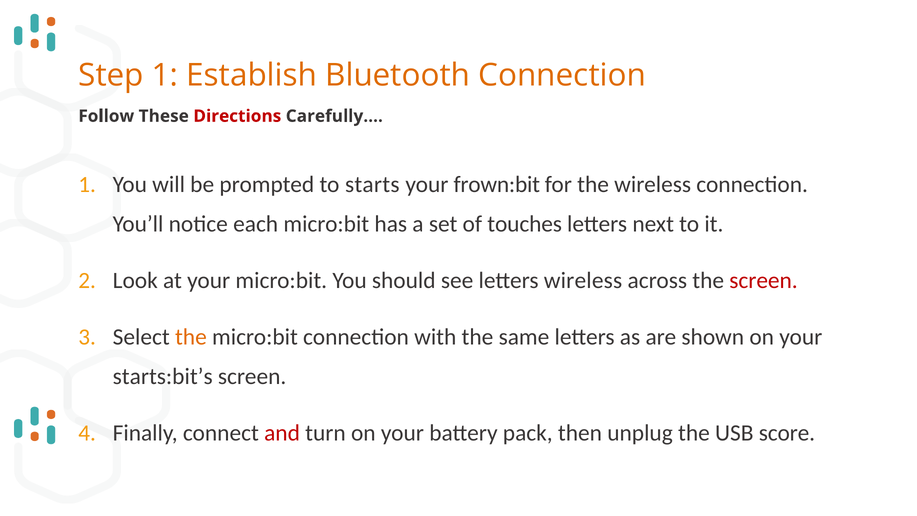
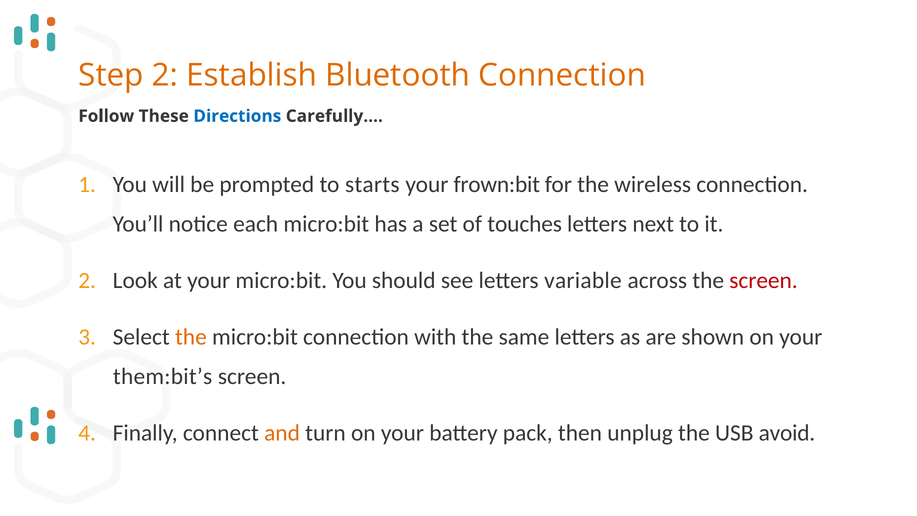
Step 1: 1 -> 2
Directions colour: red -> blue
letters wireless: wireless -> variable
starts:bit’s: starts:bit’s -> them:bit’s
and colour: red -> orange
score: score -> avoid
